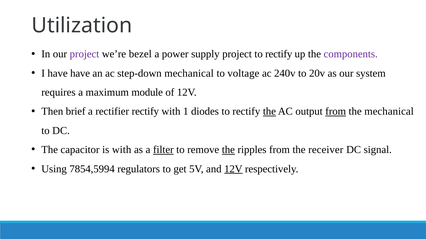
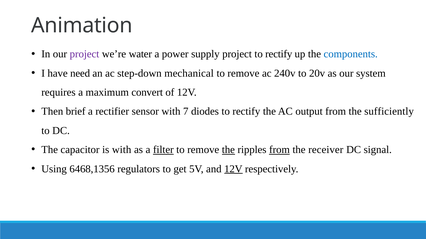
Utilization: Utilization -> Animation
bezel: bezel -> water
components colour: purple -> blue
have have: have -> need
voltage at (243, 73): voltage -> remove
module: module -> convert
rectifier rectify: rectify -> sensor
1: 1 -> 7
the at (269, 112) underline: present -> none
from at (336, 112) underline: present -> none
the mechanical: mechanical -> sufficiently
from at (279, 150) underline: none -> present
7854,5994: 7854,5994 -> 6468,1356
